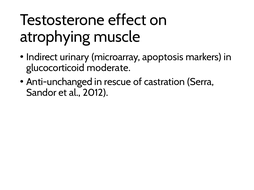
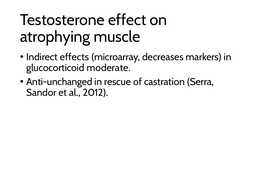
urinary: urinary -> effects
apoptosis: apoptosis -> decreases
